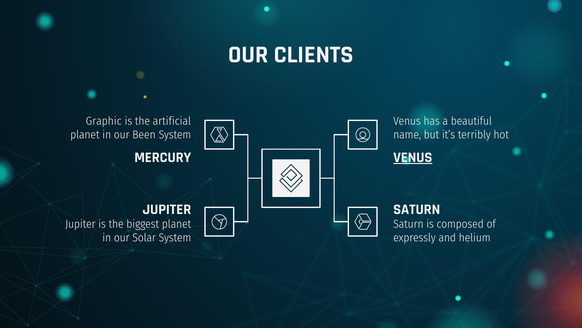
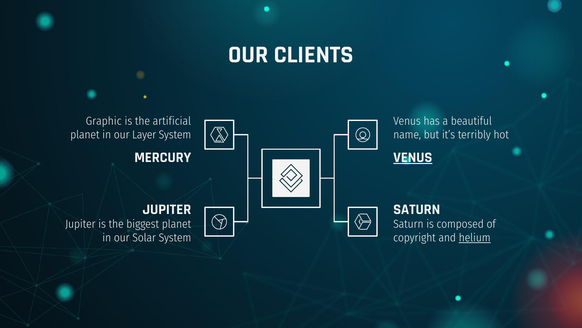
Been: Been -> Layer
expressly: expressly -> copyright
helium underline: none -> present
